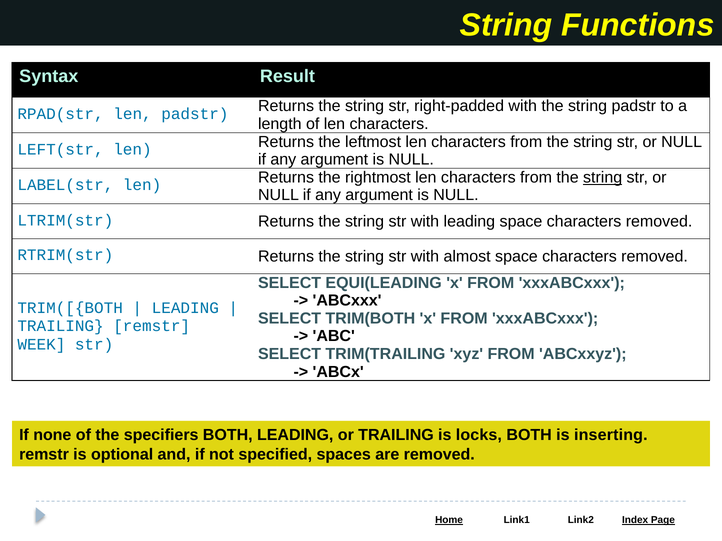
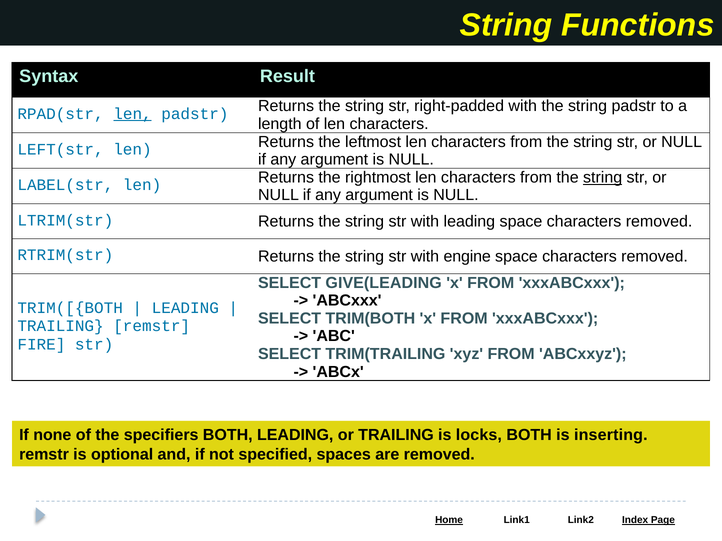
len at (133, 114) underline: none -> present
almost: almost -> engine
EQUI(LEADING: EQUI(LEADING -> GIVE(LEADING
WEEK: WEEK -> FIRE
